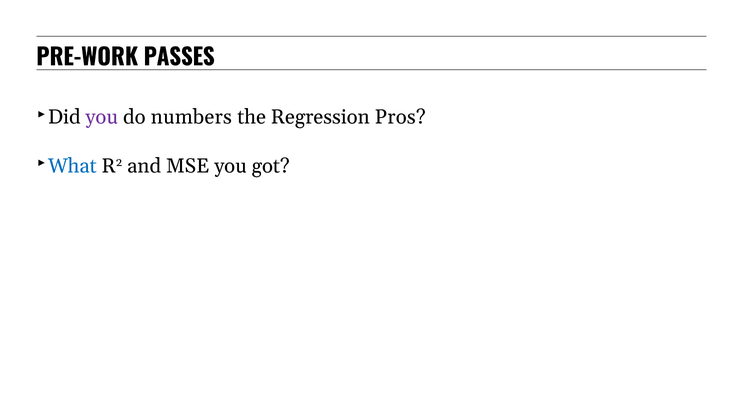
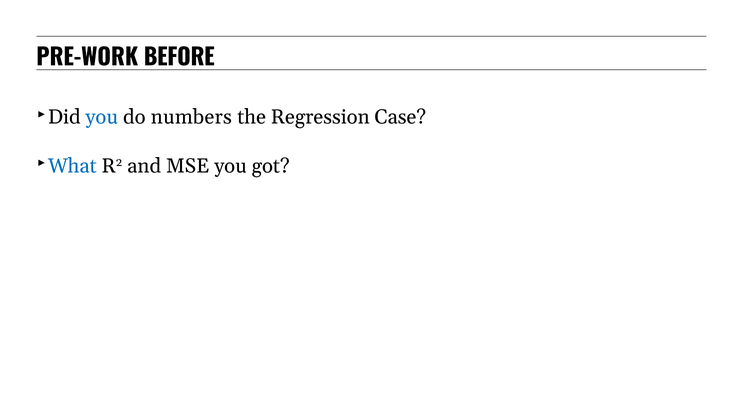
PASSES: PASSES -> BEFORE
you at (102, 117) colour: purple -> blue
Pros: Pros -> Case
